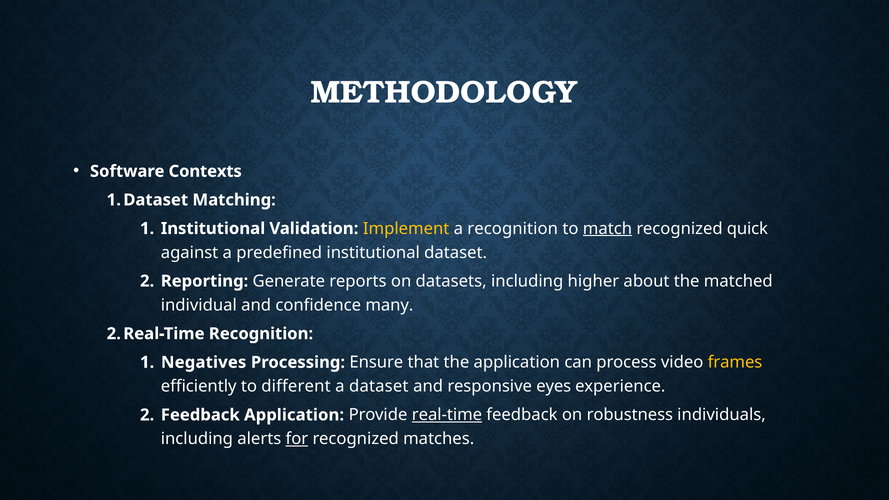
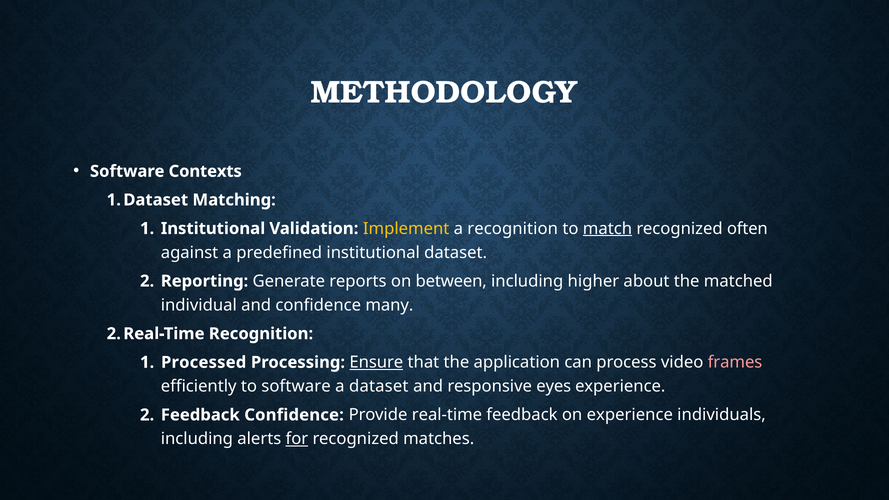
quick: quick -> often
datasets: datasets -> between
Negatives: Negatives -> Processed
Ensure underline: none -> present
frames colour: yellow -> pink
to different: different -> software
Feedback Application: Application -> Confidence
real-time underline: present -> none
on robustness: robustness -> experience
